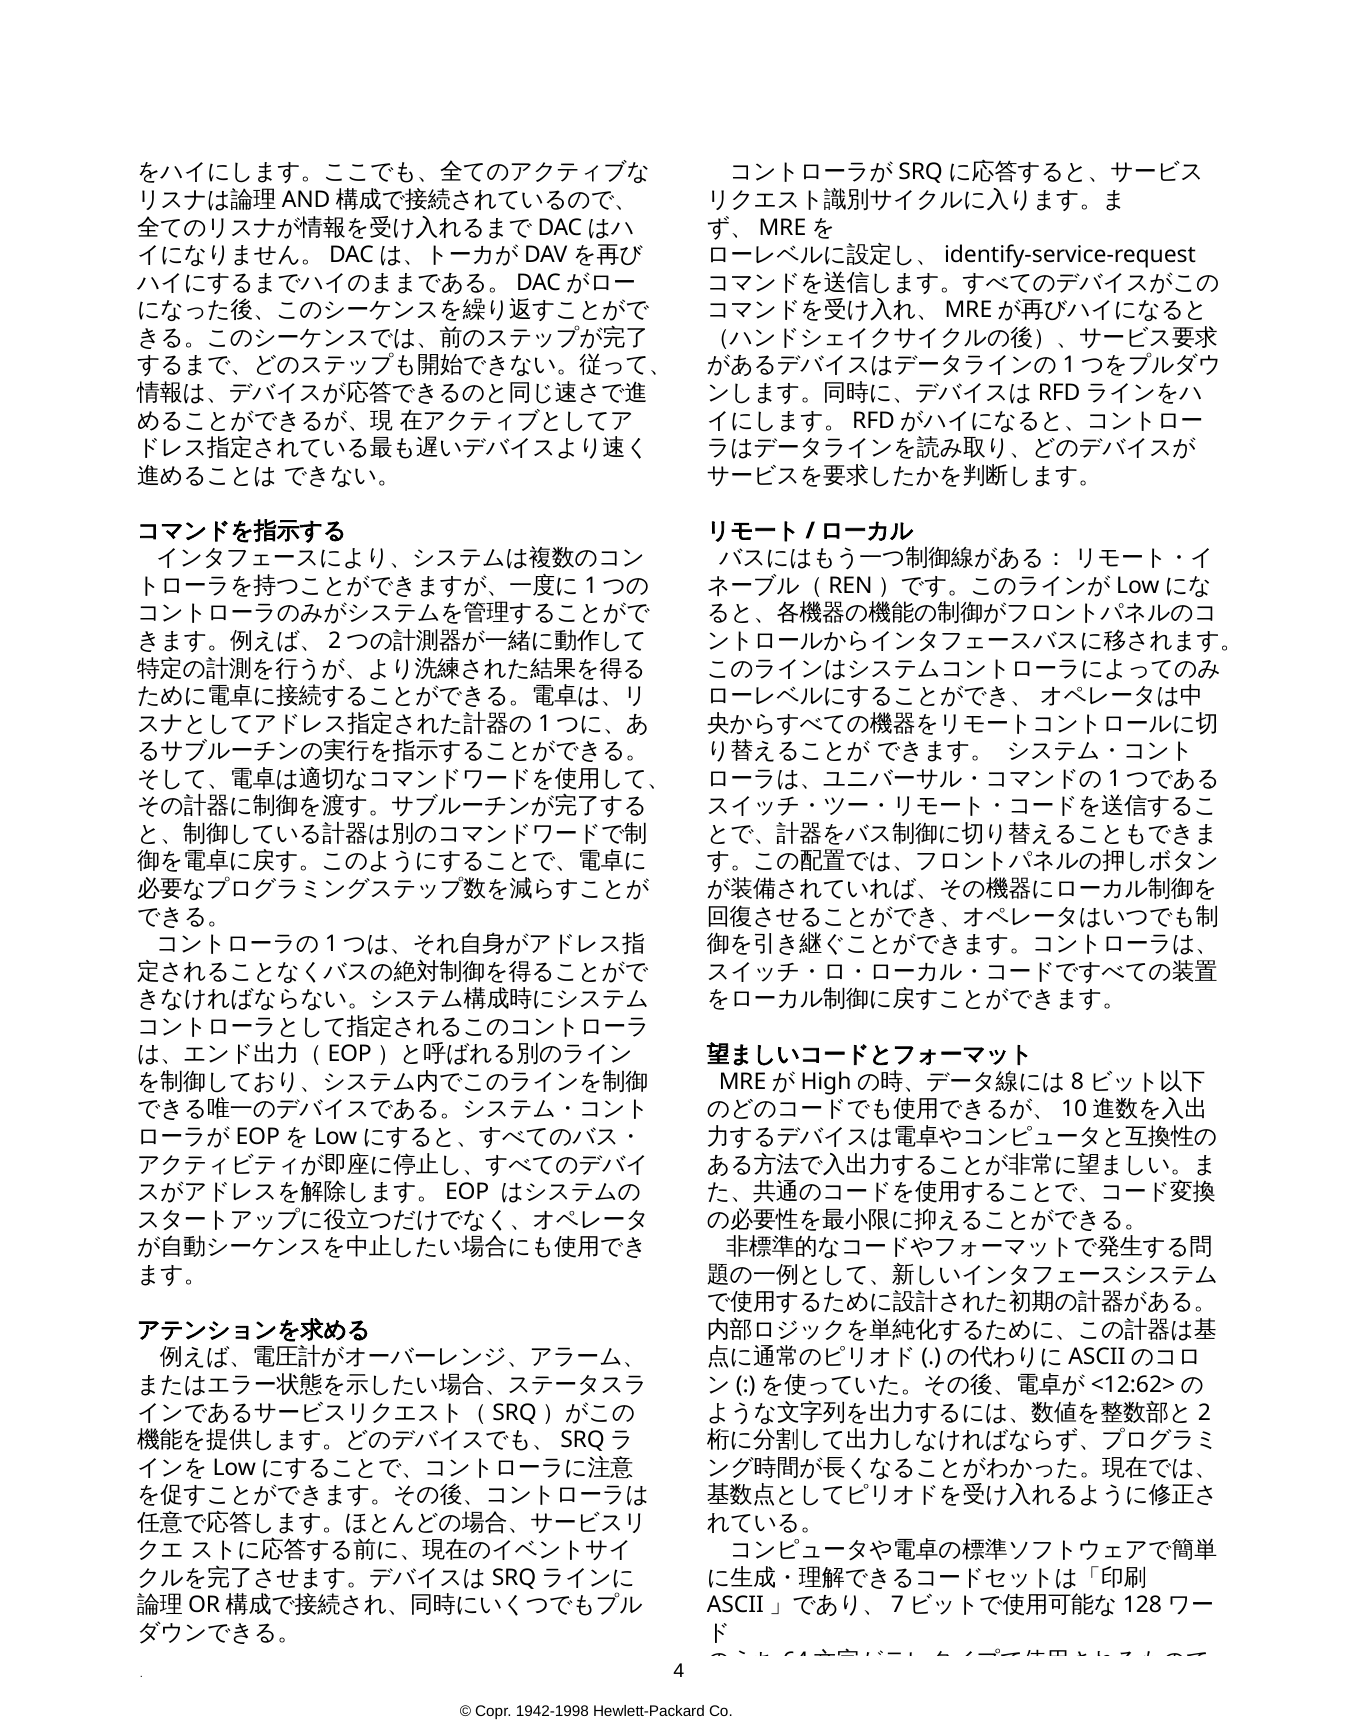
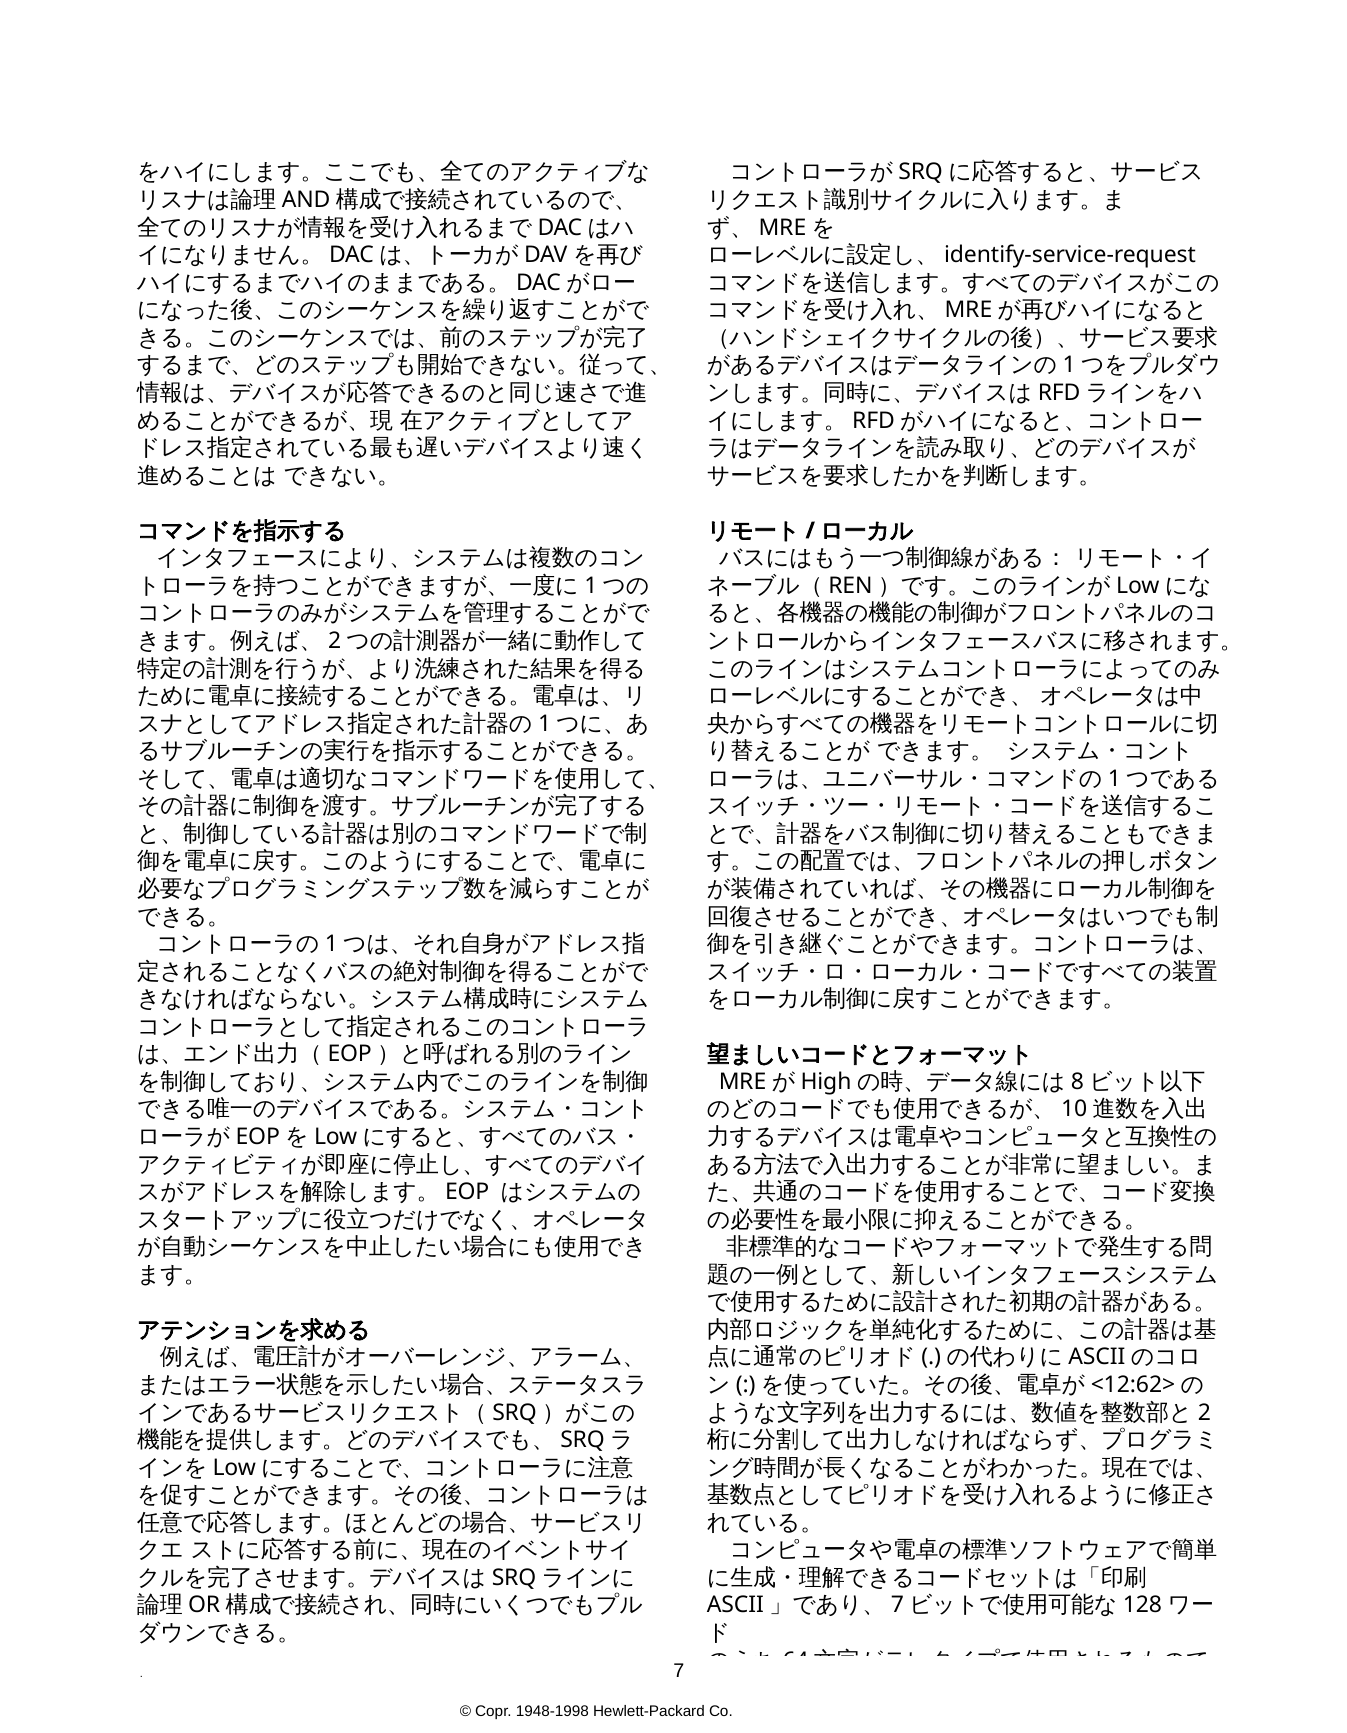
4: 4 -> 7
1942-1998: 1942-1998 -> 1948-1998
